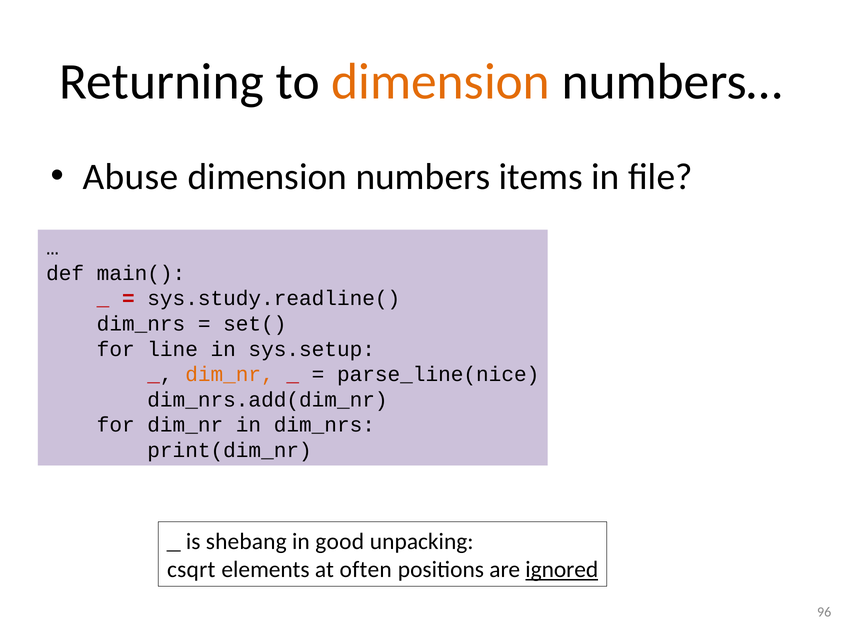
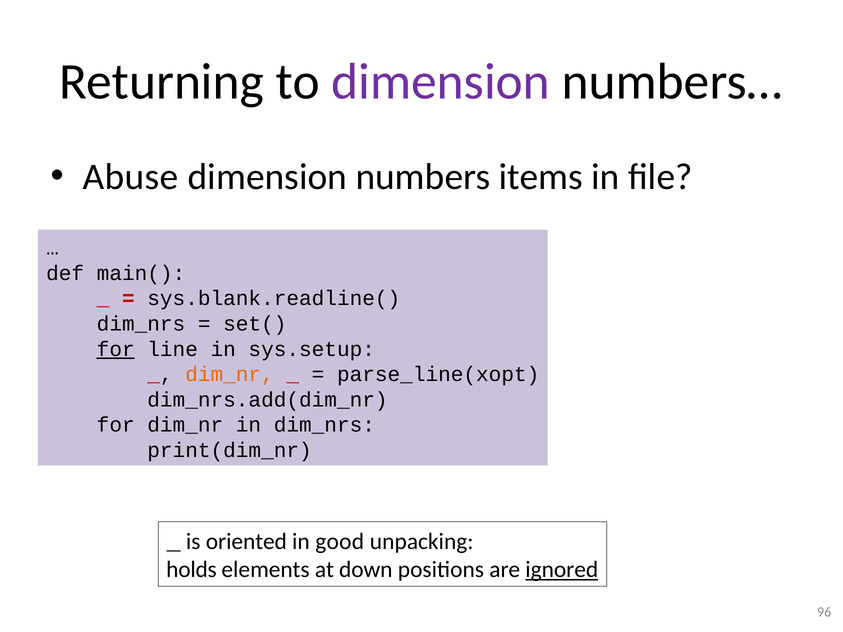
dimension at (441, 82) colour: orange -> purple
sys.study.readline(: sys.study.readline( -> sys.blank.readline(
for at (116, 349) underline: none -> present
parse_line(nice: parse_line(nice -> parse_line(xopt
shebang: shebang -> oriented
csqrt: csqrt -> holds
often: often -> down
